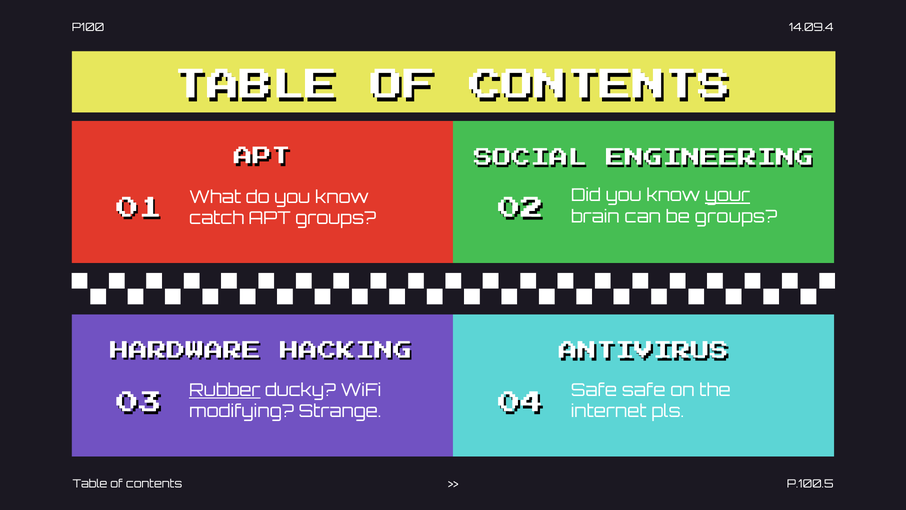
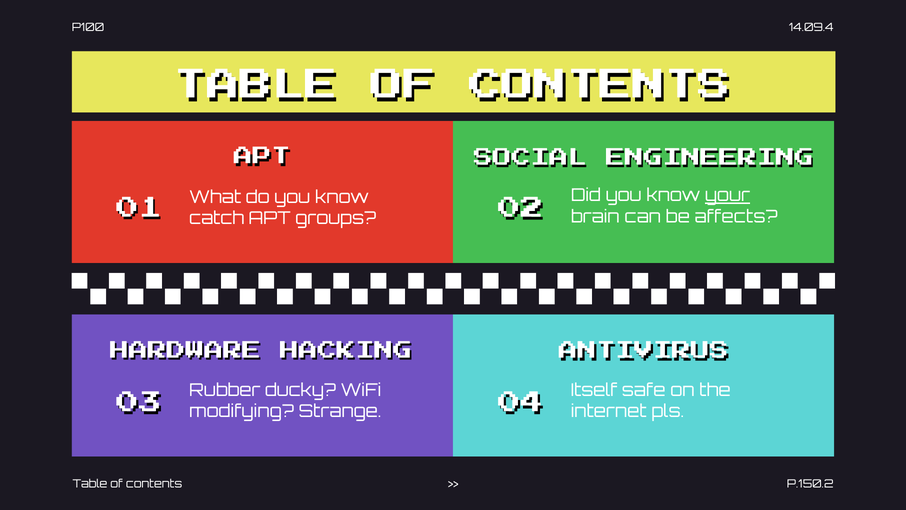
be groups: groups -> affects
Rubber underline: present -> none
Safe at (594, 390): Safe -> Itself
P.100.5: P.100.5 -> P.150.2
